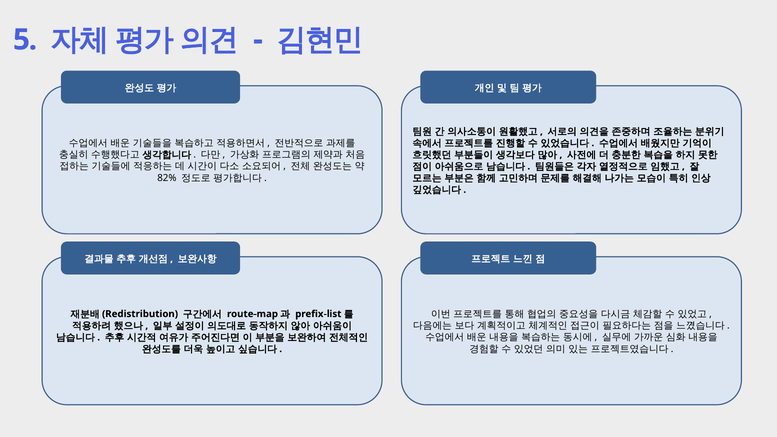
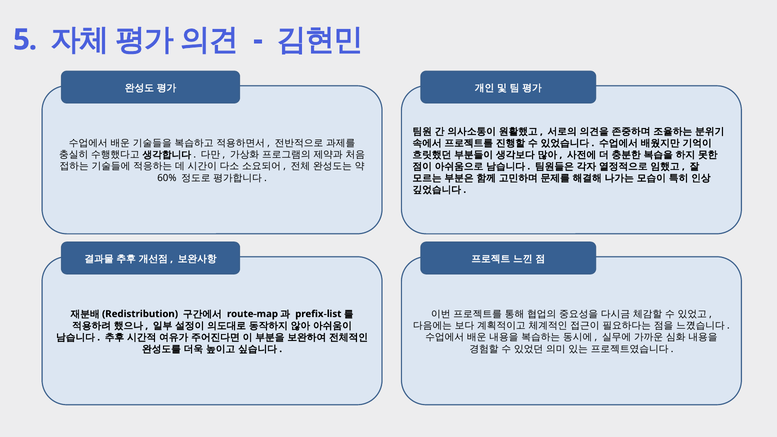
82%: 82% -> 60%
